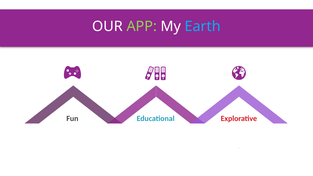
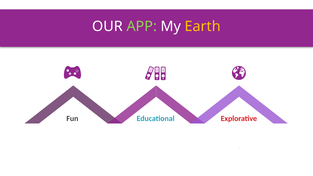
Earth colour: light blue -> yellow
